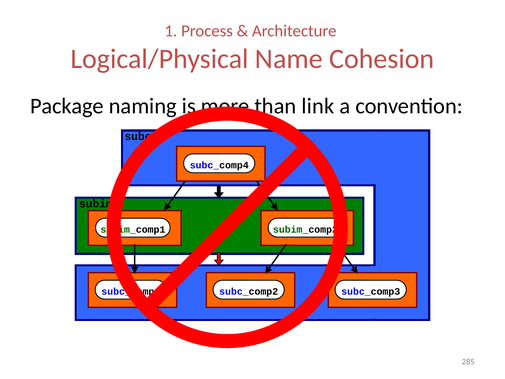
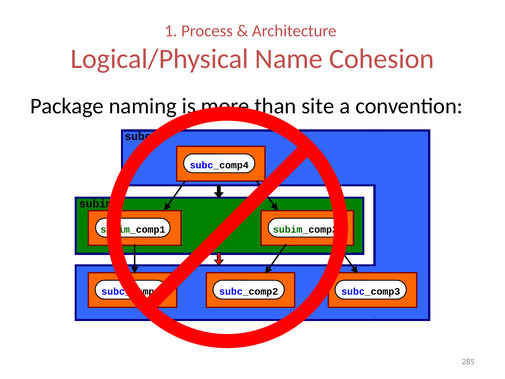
link: link -> site
